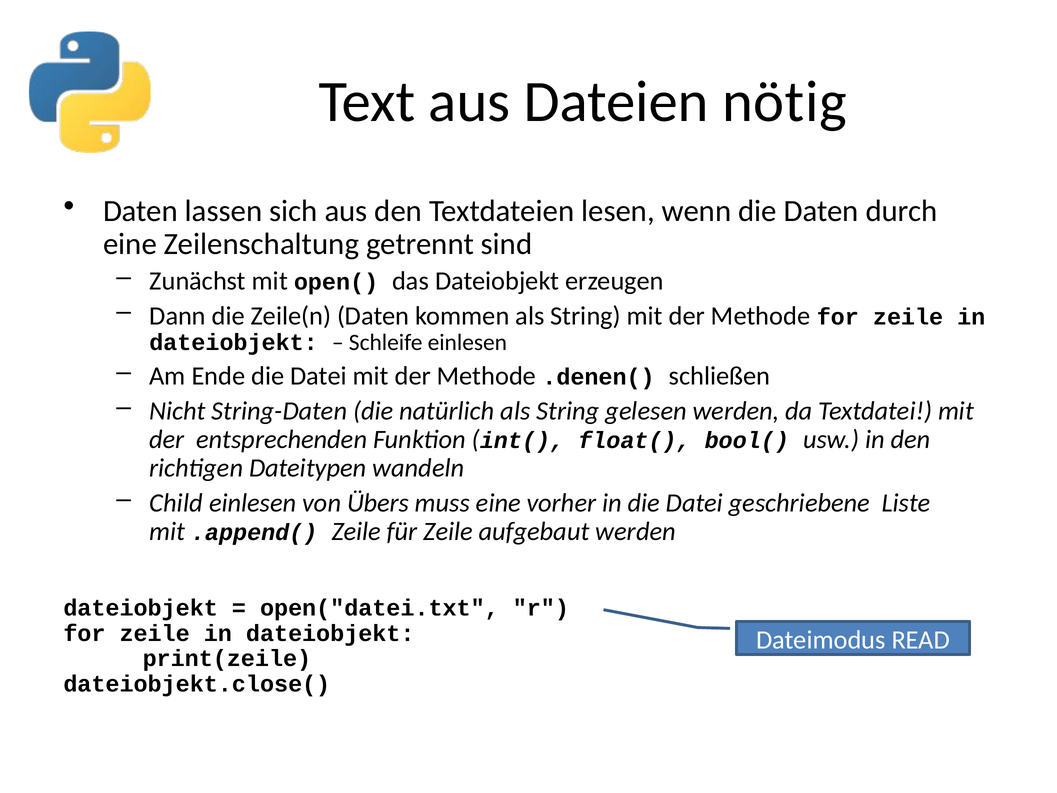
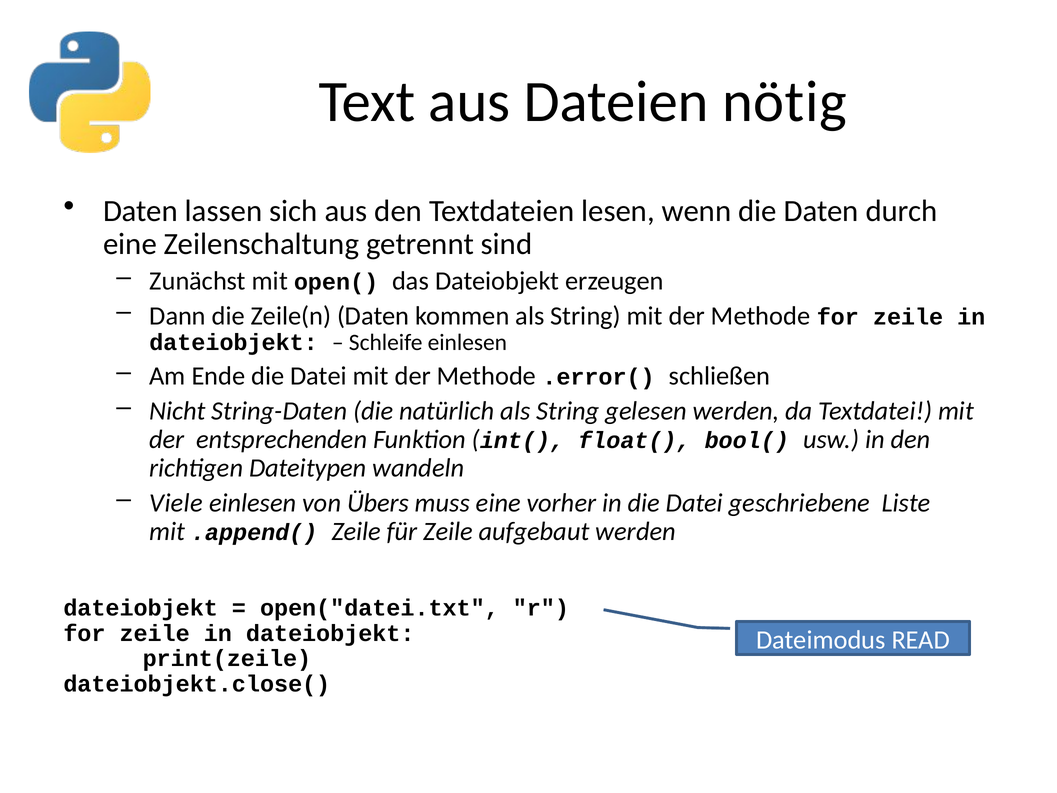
.denen(: .denen( -> .error(
Child: Child -> Viele
